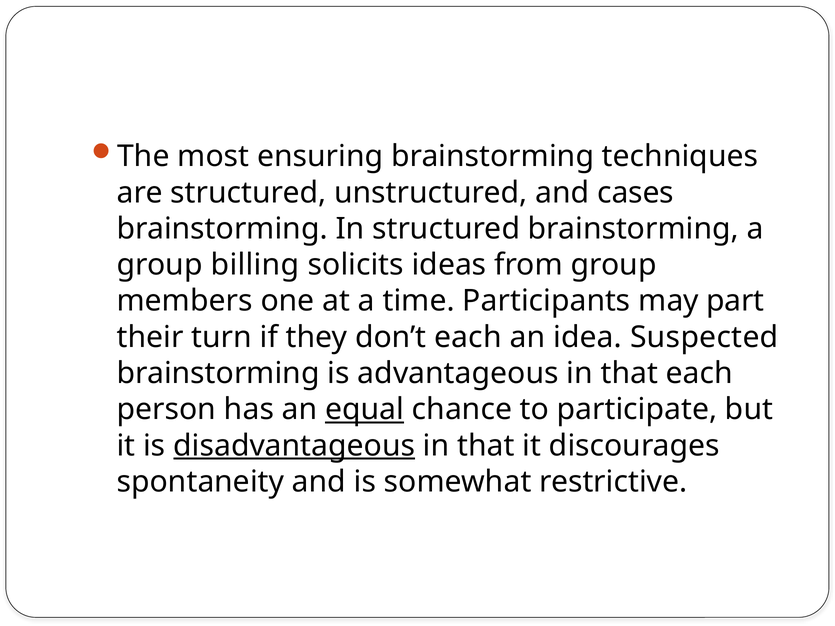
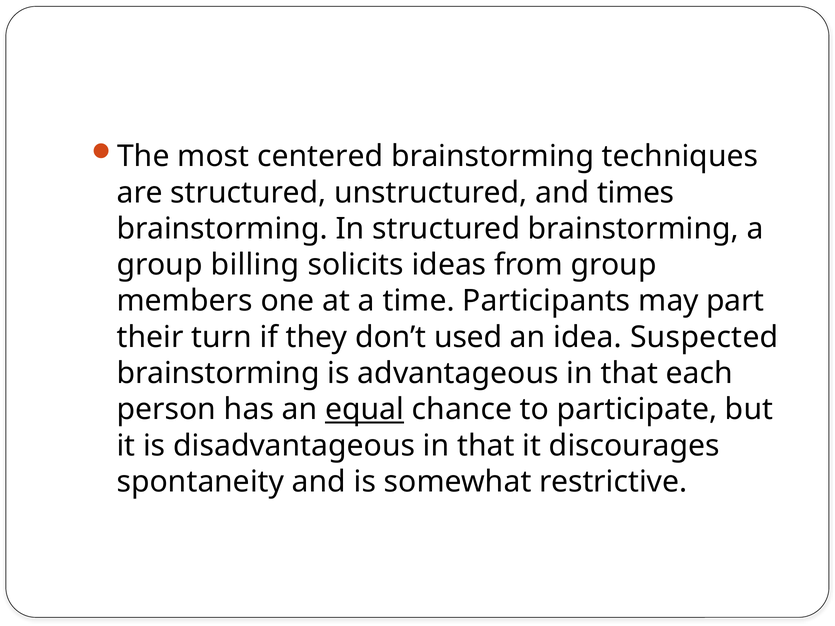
ensuring: ensuring -> centered
cases: cases -> times
don’t each: each -> used
disadvantageous underline: present -> none
